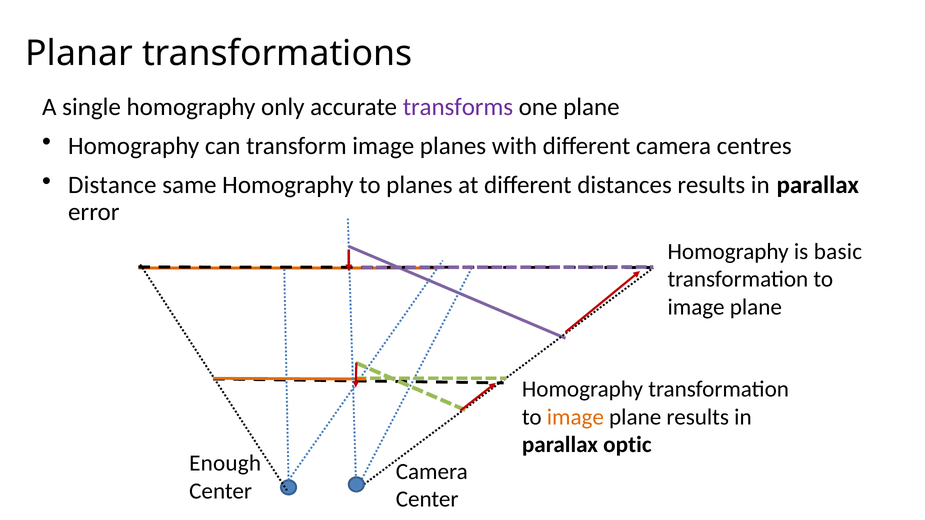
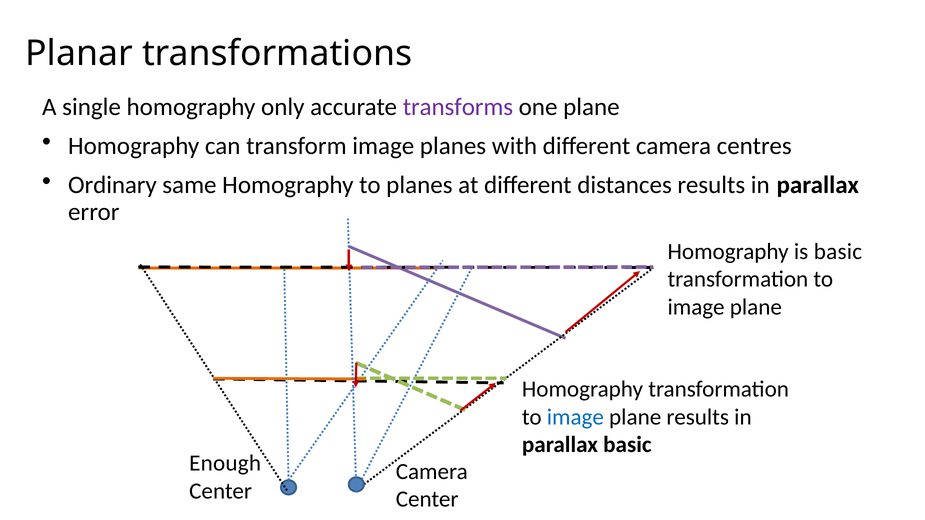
Distance: Distance -> Ordinary
image at (575, 417) colour: orange -> blue
parallax optic: optic -> basic
